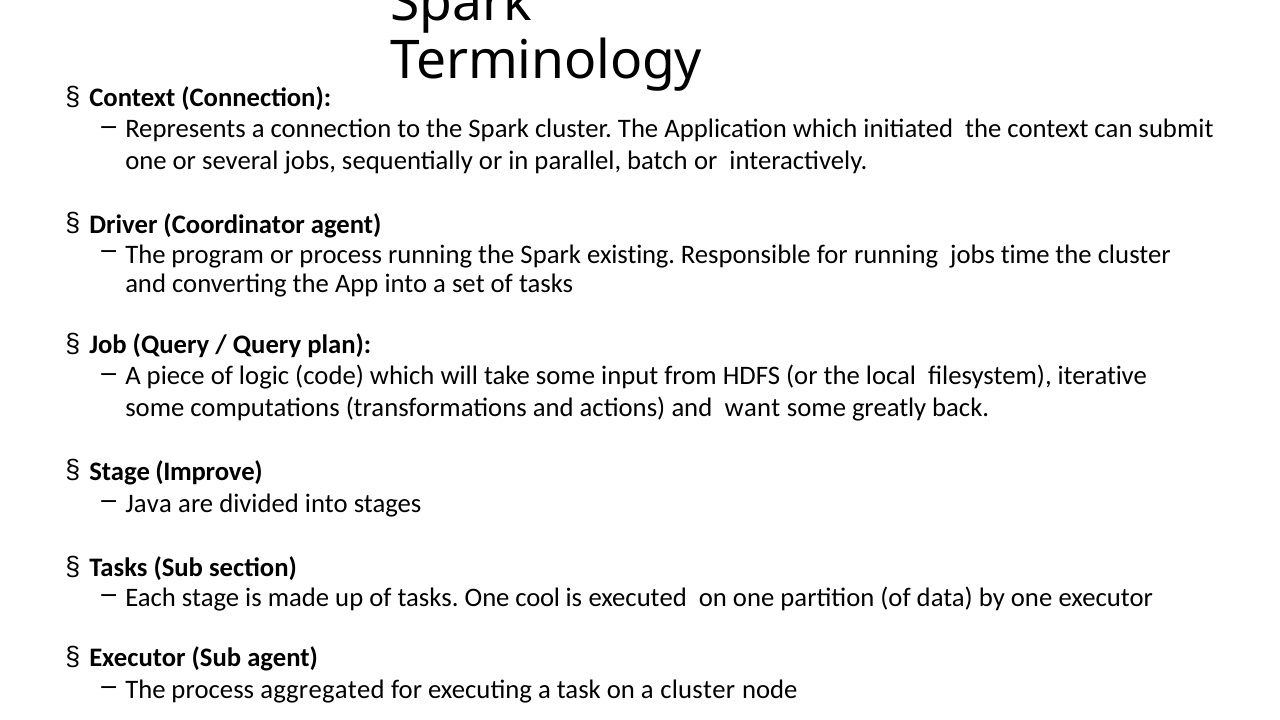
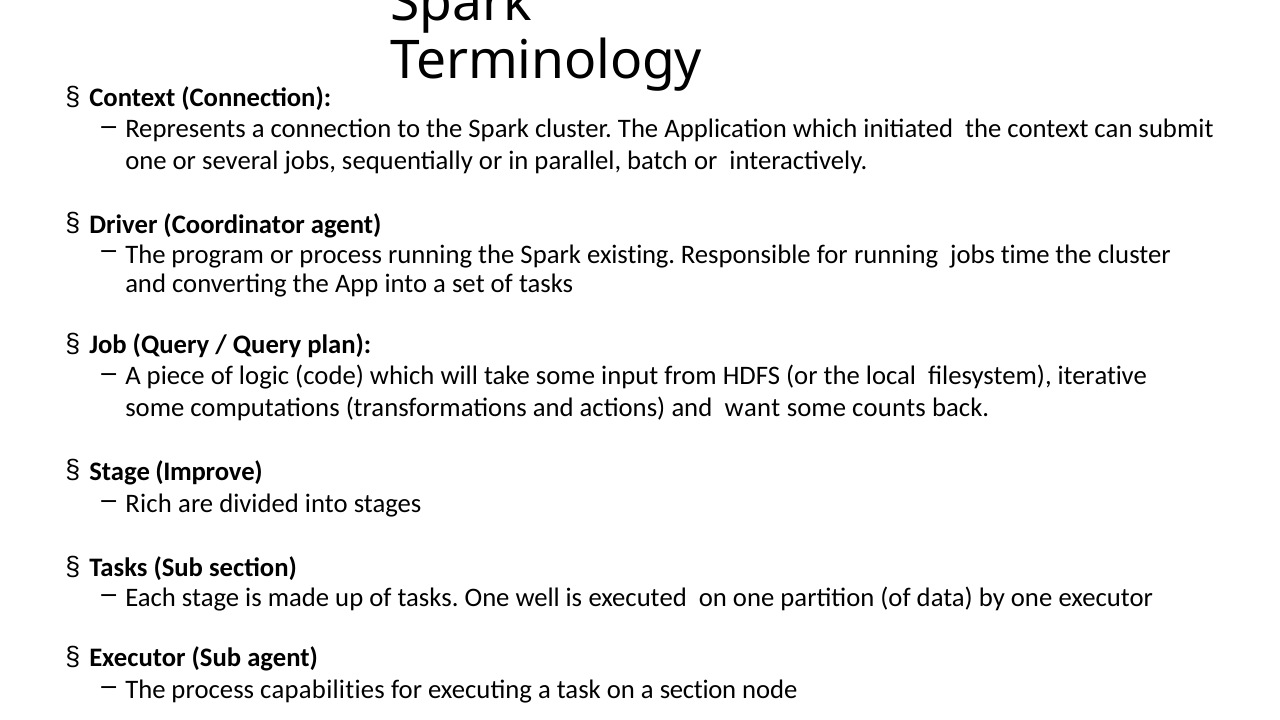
greatly: greatly -> counts
Java: Java -> Rich
cool: cool -> well
aggregated: aggregated -> capabilities
a cluster: cluster -> section
